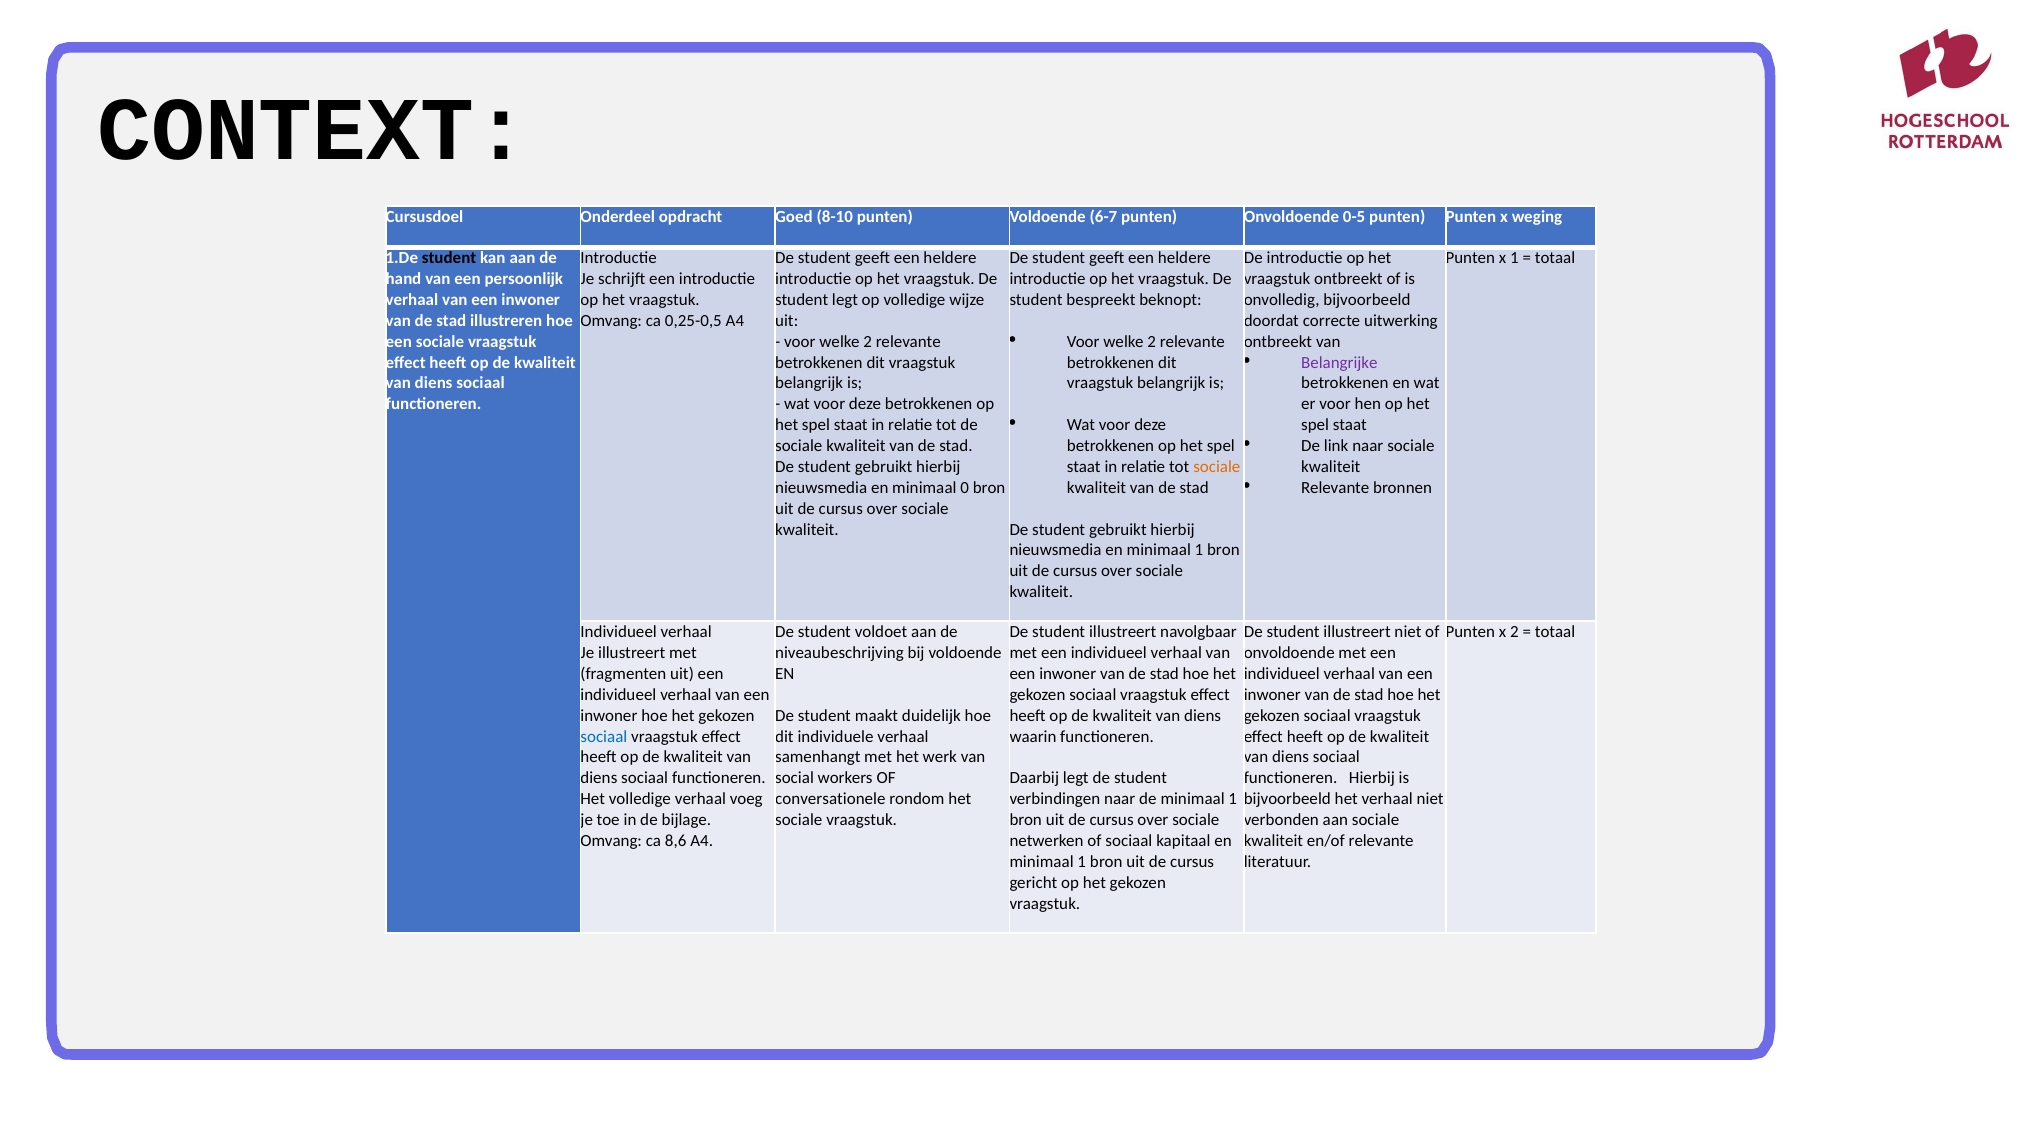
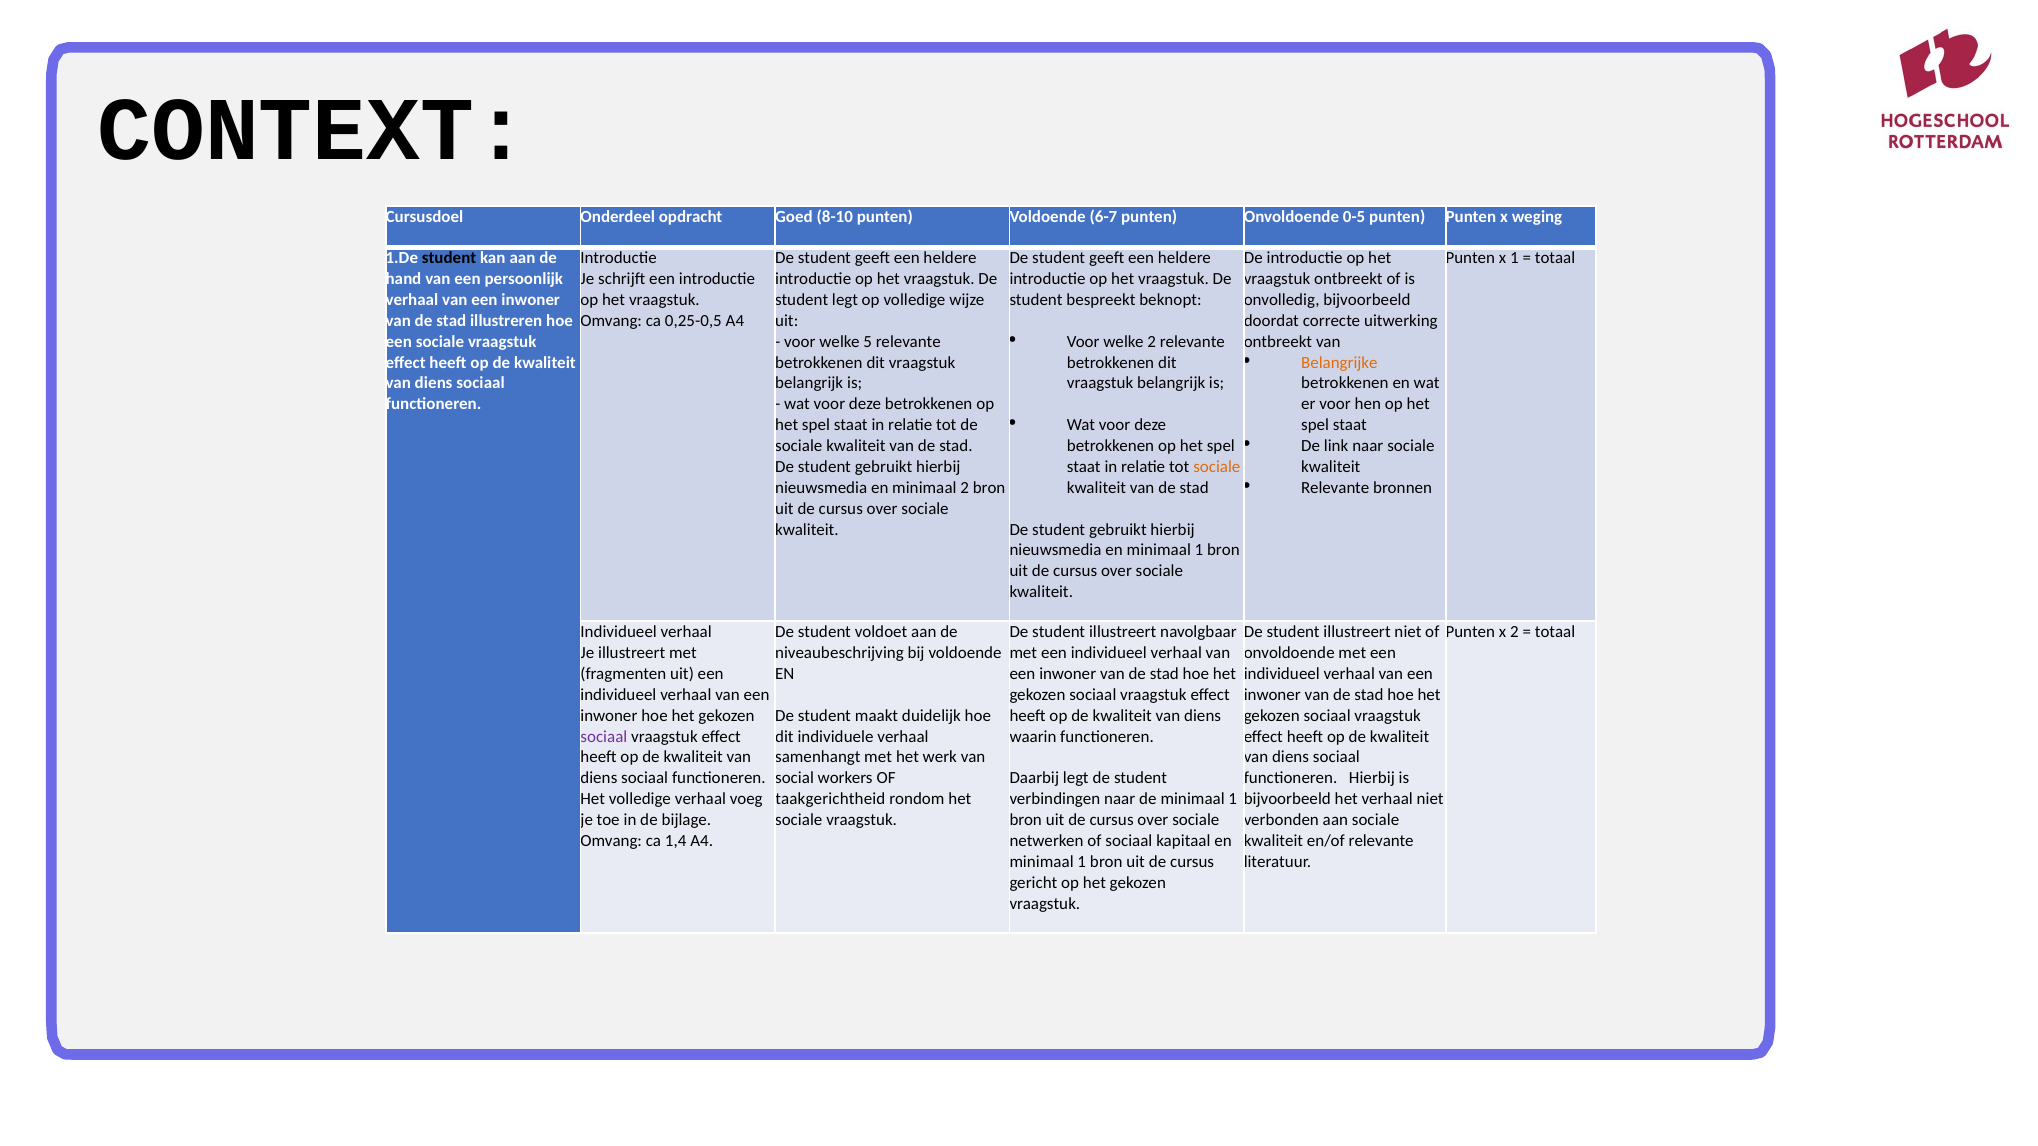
2 at (868, 342): 2 -> 5
Belangrijke colour: purple -> orange
minimaal 0: 0 -> 2
sociaal at (604, 737) colour: blue -> purple
conversationele: conversationele -> taakgerichtheid
8,6: 8,6 -> 1,4
